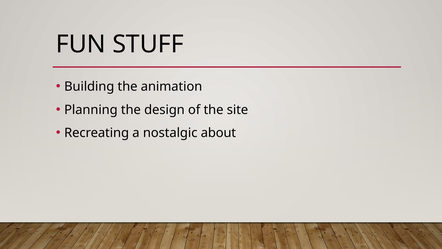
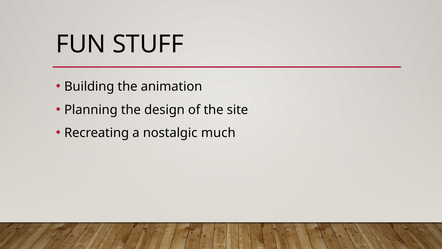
about: about -> much
